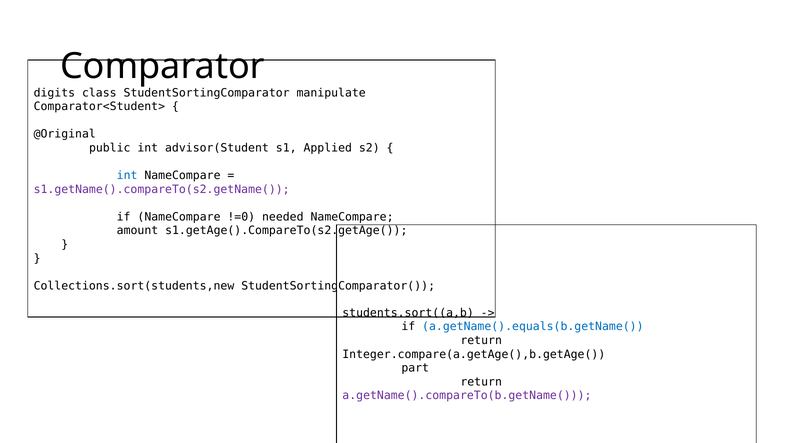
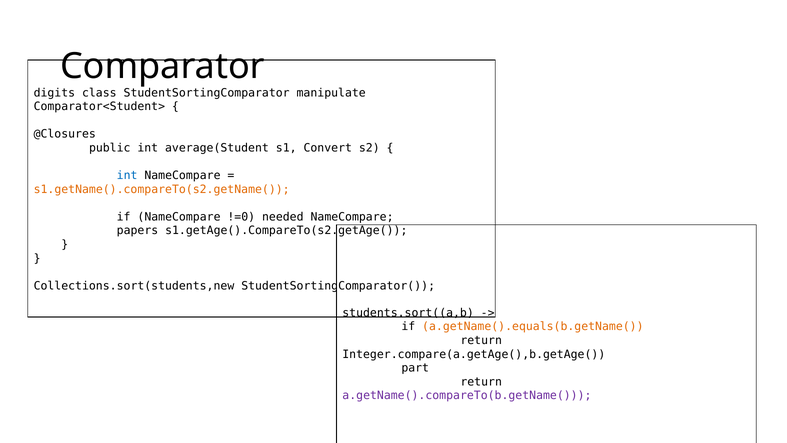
@Original: @Original -> @Closures
advisor(Student: advisor(Student -> average(Student
Applied: Applied -> Convert
s1.getName().compareTo(s2.getName( colour: purple -> orange
amount: amount -> papers
a.getName().equals(b.getName( colour: blue -> orange
